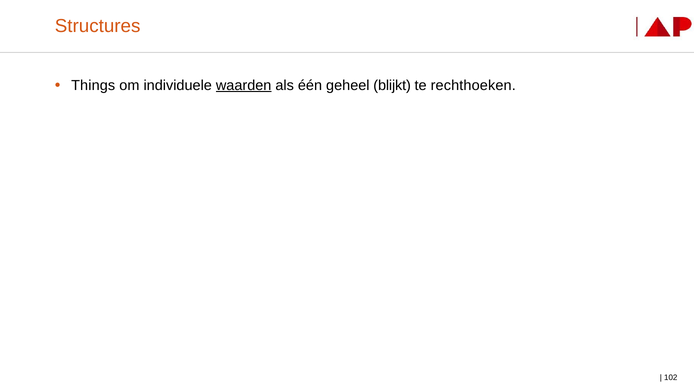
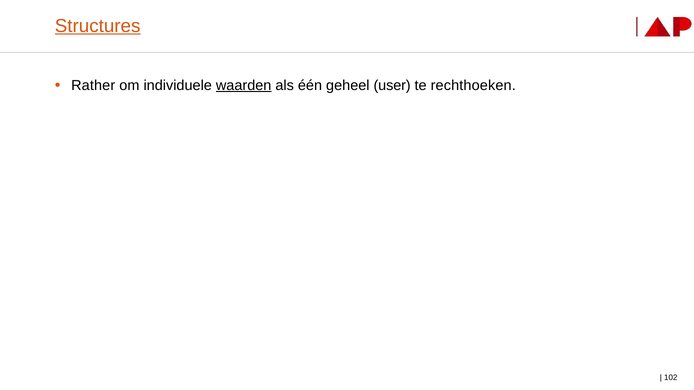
Structures underline: none -> present
Things: Things -> Rather
blijkt: blijkt -> user
